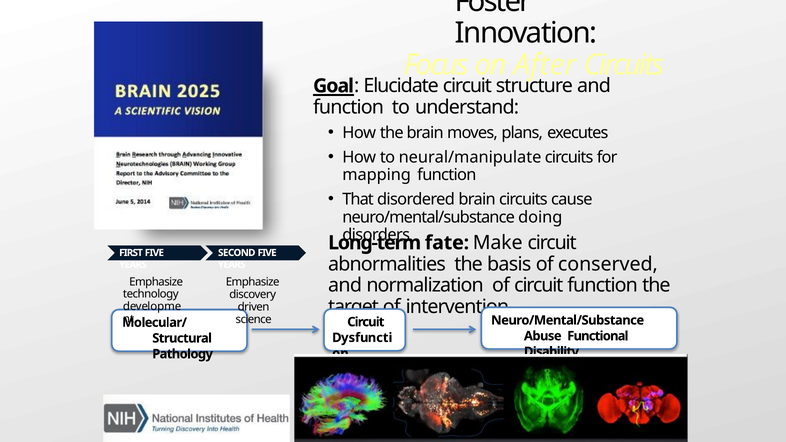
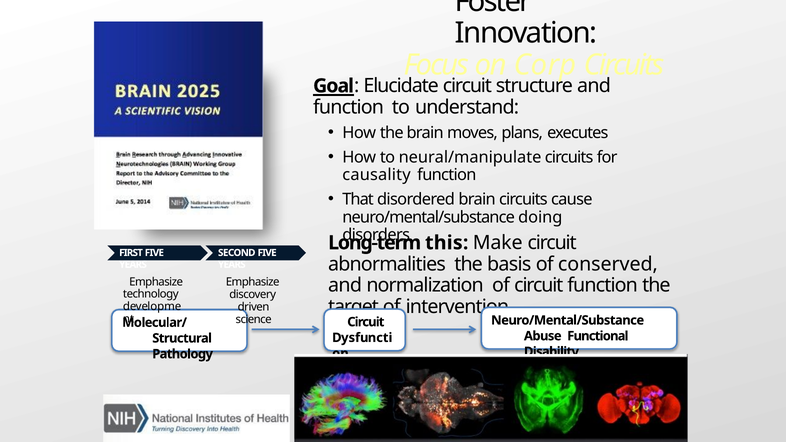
After: After -> Corp
mapping: mapping -> causality
fate: fate -> this
